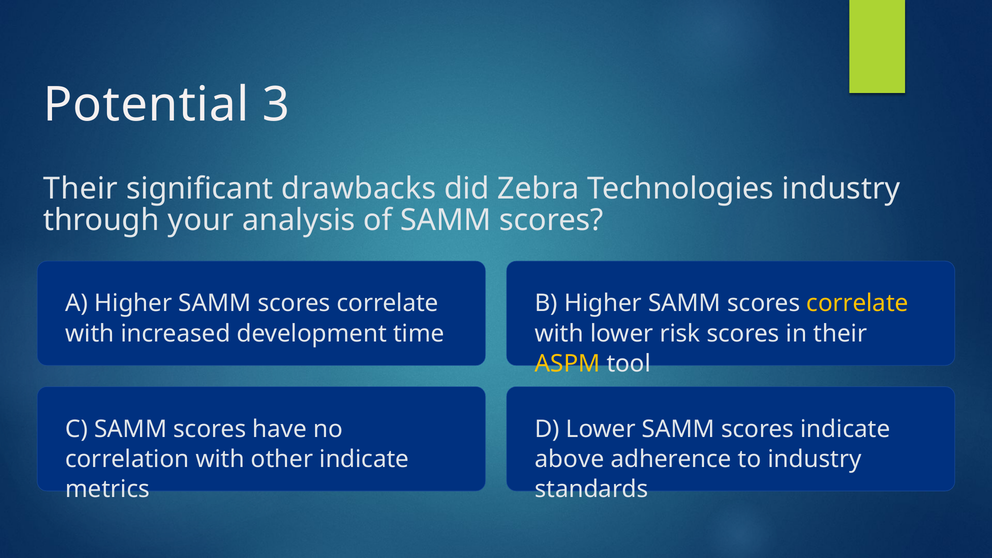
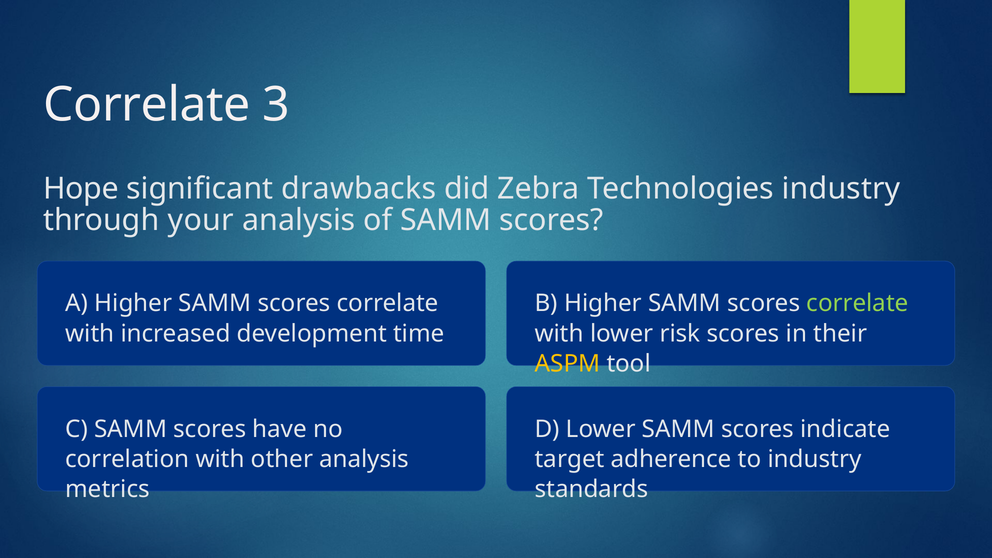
Potential at (146, 105): Potential -> Correlate
Their at (81, 189): Their -> Hope
correlate at (857, 303) colour: yellow -> light green
other indicate: indicate -> analysis
above: above -> target
